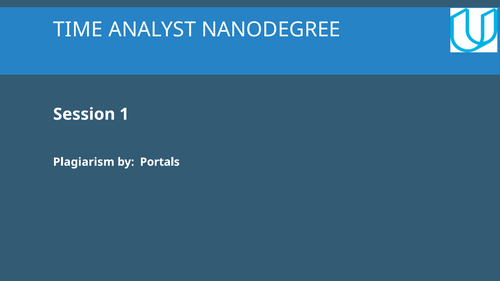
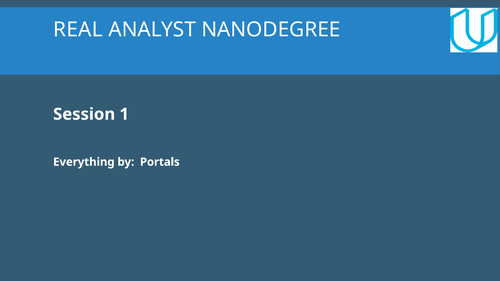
TIME: TIME -> REAL
Plagiarism: Plagiarism -> Everything
